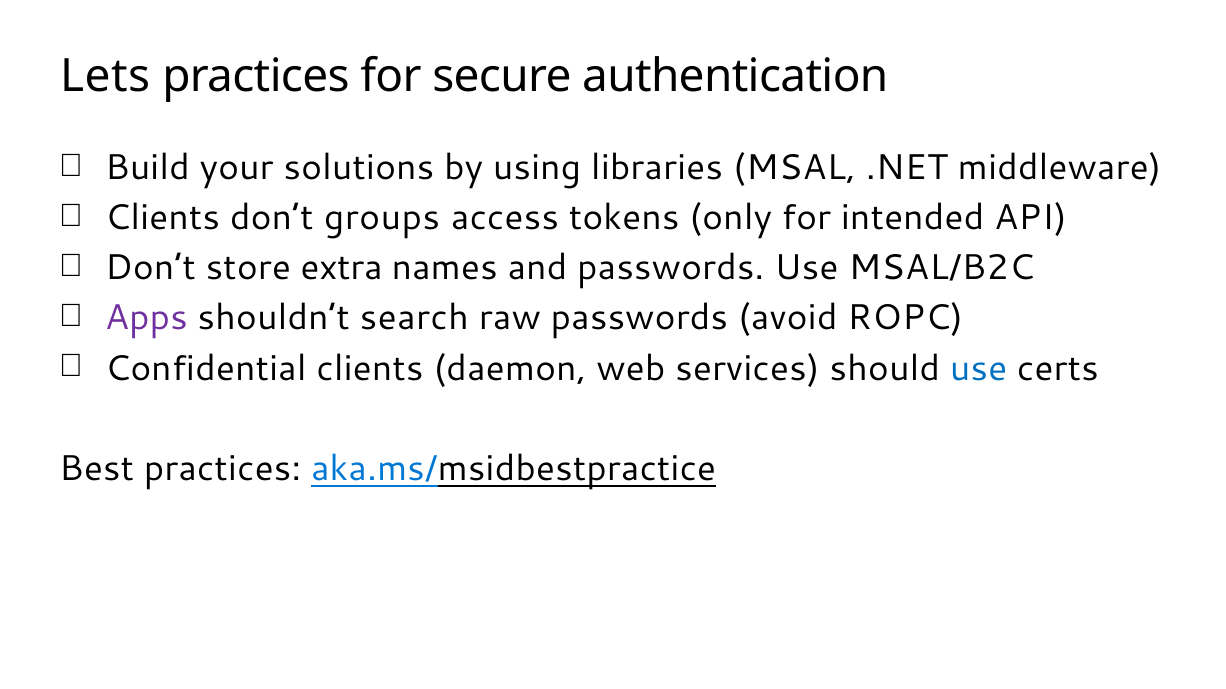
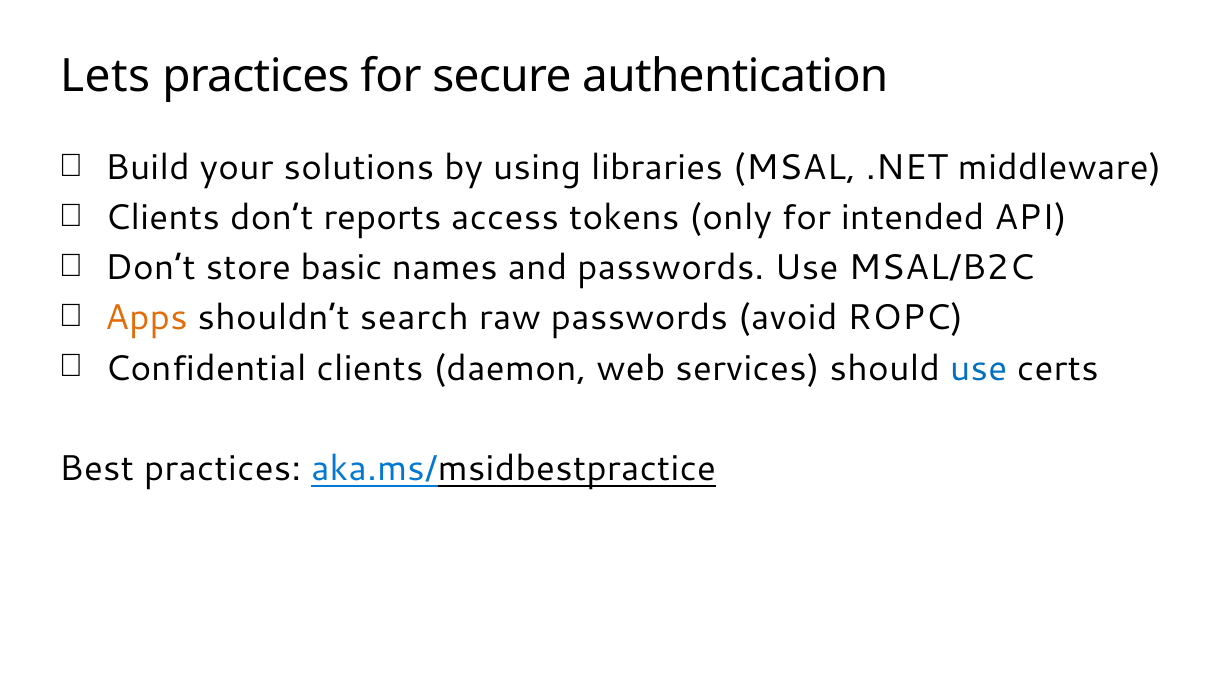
groups: groups -> reports
extra: extra -> basic
Apps colour: purple -> orange
